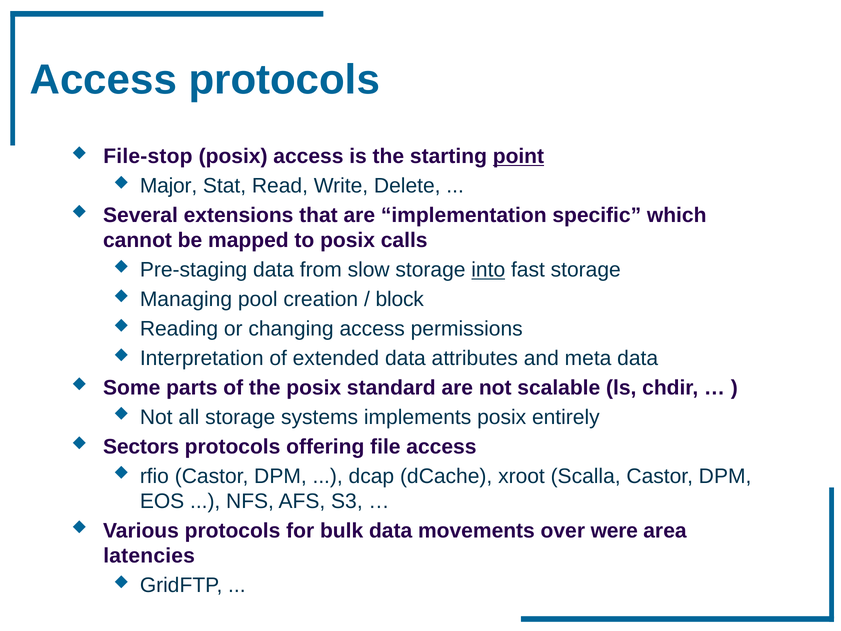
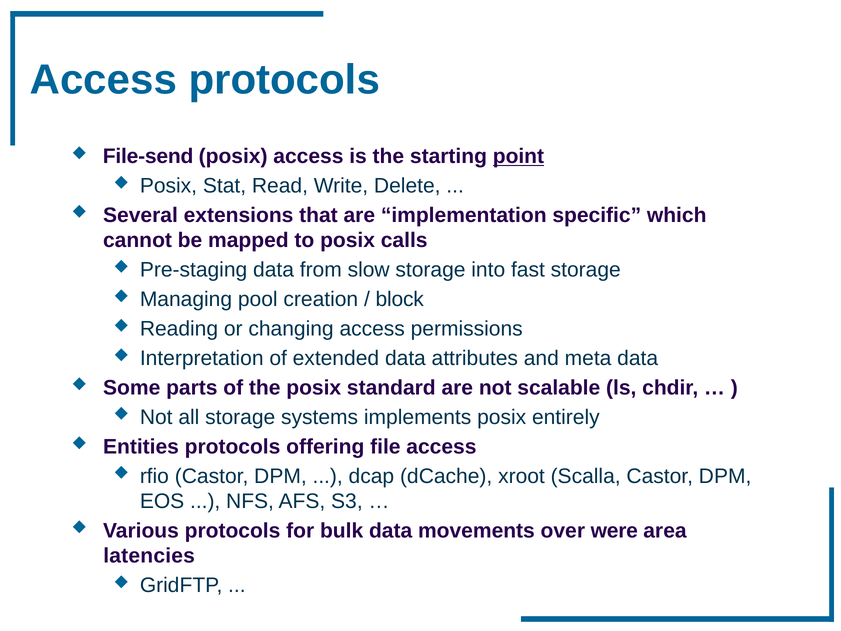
File-stop: File-stop -> File-send
Major at (169, 186): Major -> Posix
into underline: present -> none
Sectors: Sectors -> Entities
